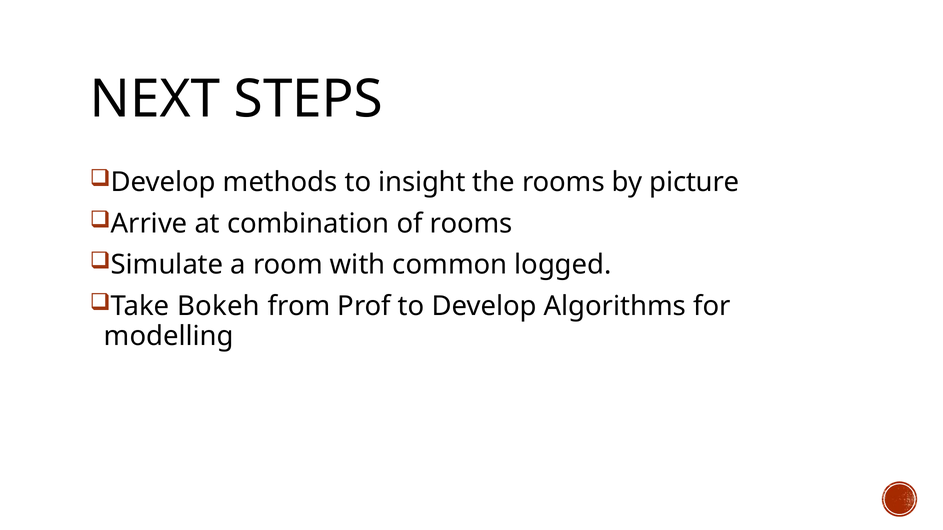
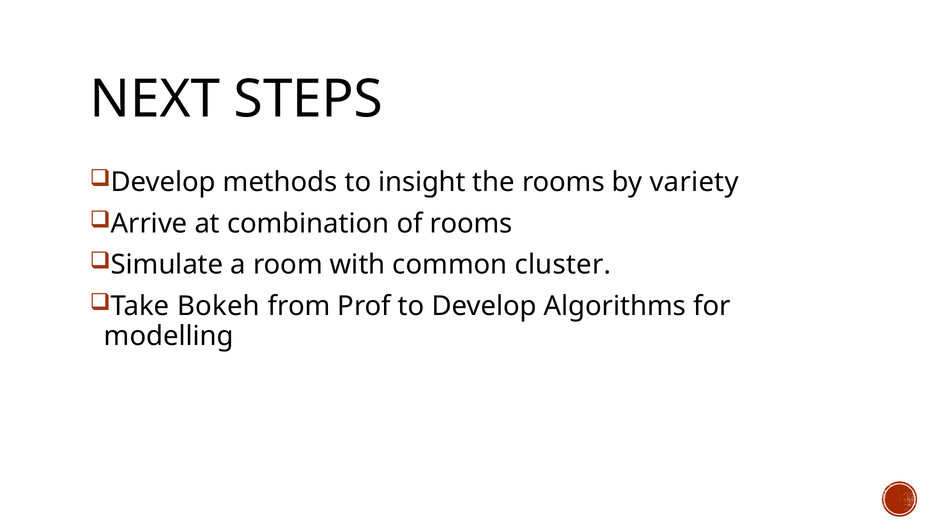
picture: picture -> variety
logged: logged -> cluster
